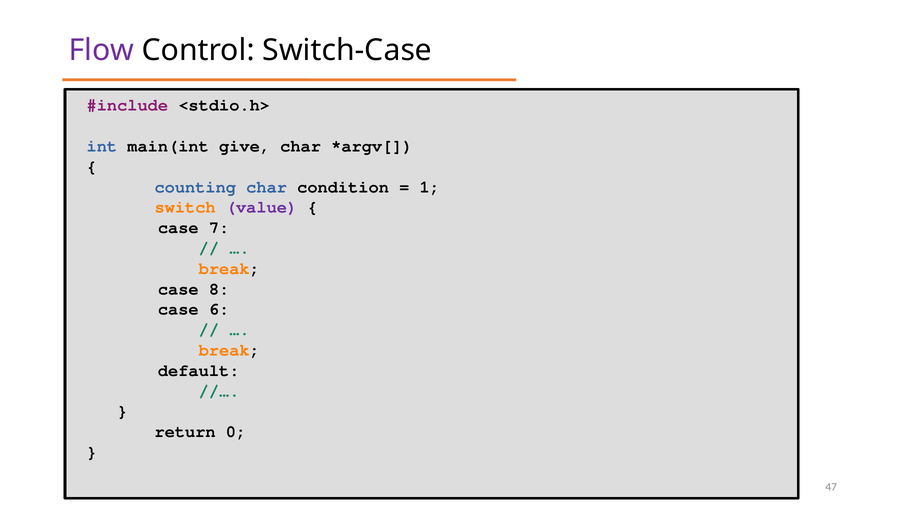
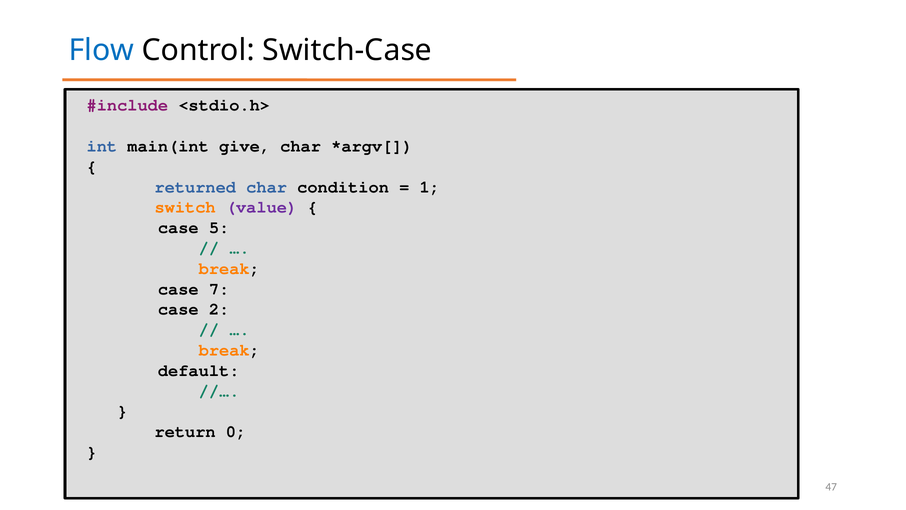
Flow colour: purple -> blue
counting: counting -> returned
7: 7 -> 5
8: 8 -> 7
6: 6 -> 2
